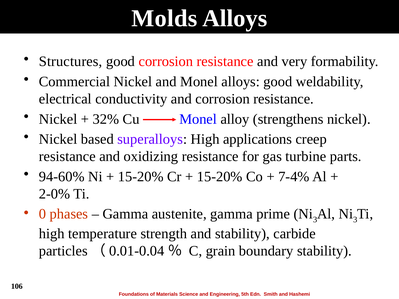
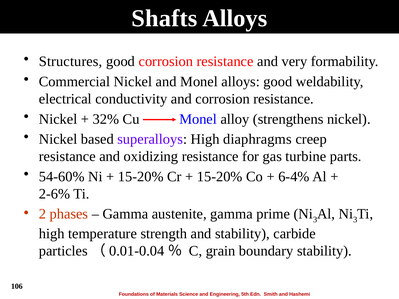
Molds: Molds -> Shafts
applications: applications -> diaphragms
94-60%: 94-60% -> 54-60%
7-4%: 7-4% -> 6-4%
2-0%: 2-0% -> 2-6%
0: 0 -> 2
